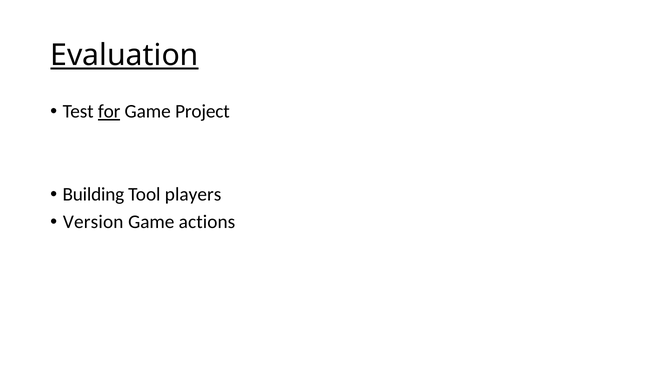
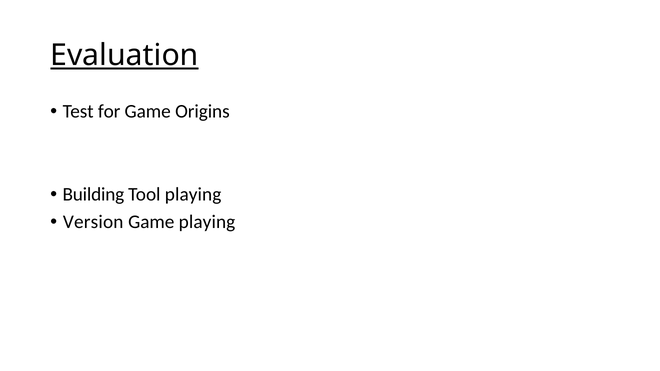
for underline: present -> none
Project: Project -> Origins
Tool players: players -> playing
Game actions: actions -> playing
